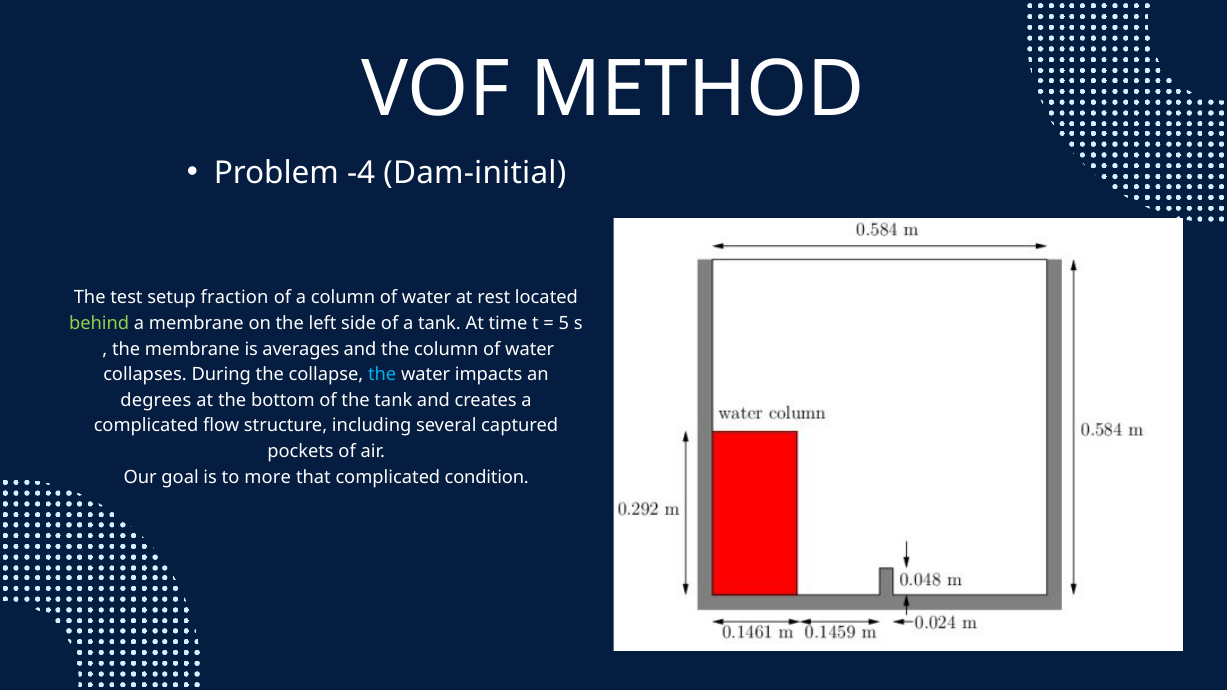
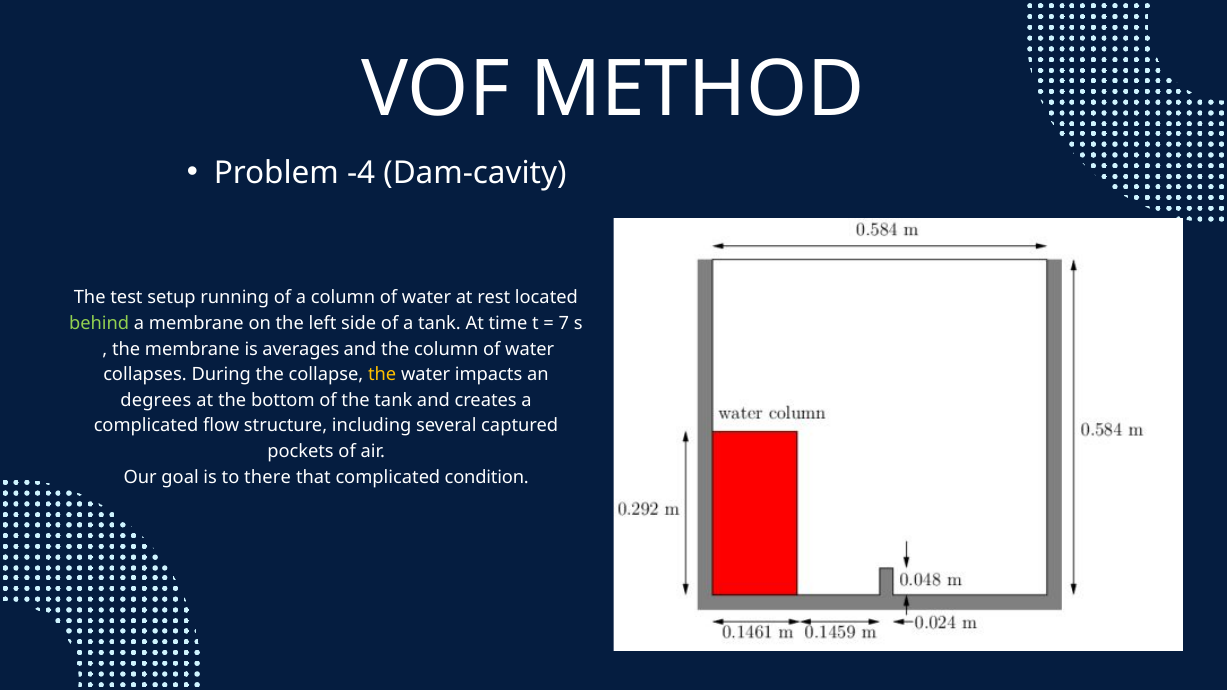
Dam-initial: Dam-initial -> Dam-cavity
fraction: fraction -> running
5: 5 -> 7
the at (382, 375) colour: light blue -> yellow
more: more -> there
